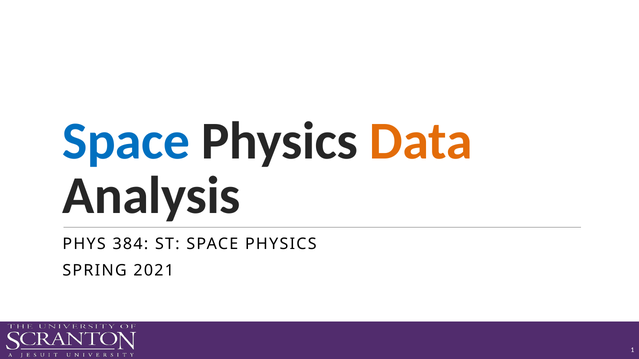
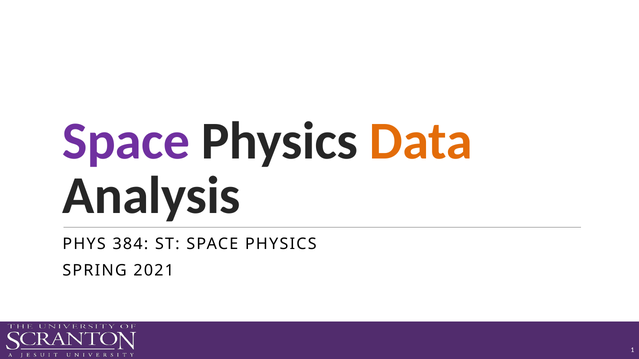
Space at (126, 142) colour: blue -> purple
